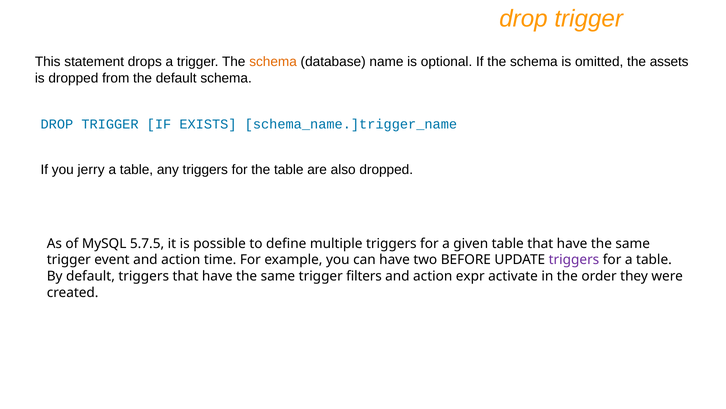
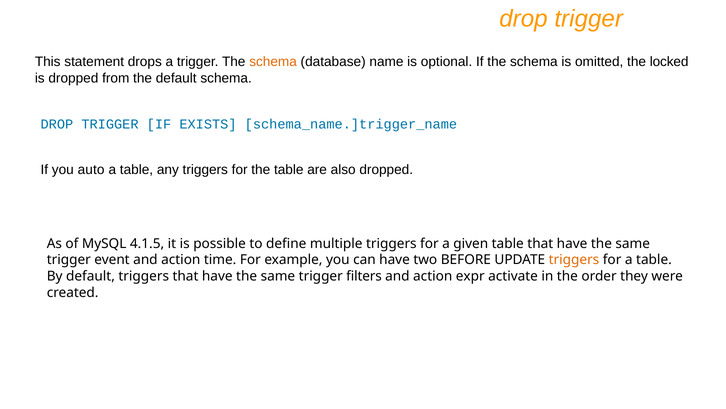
assets: assets -> locked
jerry: jerry -> auto
5.7.5: 5.7.5 -> 4.1.5
triggers at (574, 260) colour: purple -> orange
